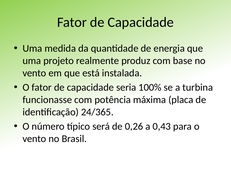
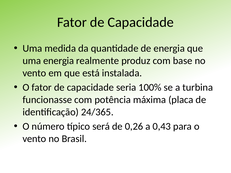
uma projeto: projeto -> energia
